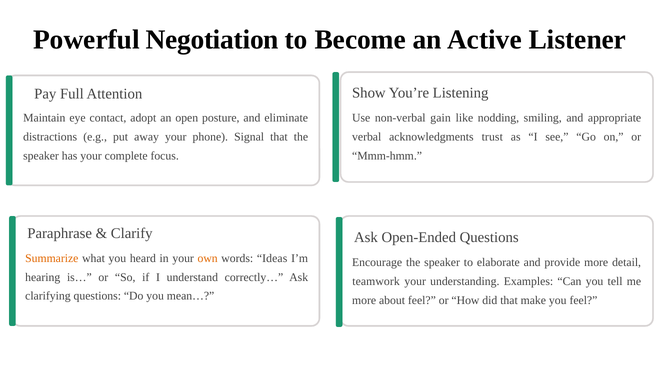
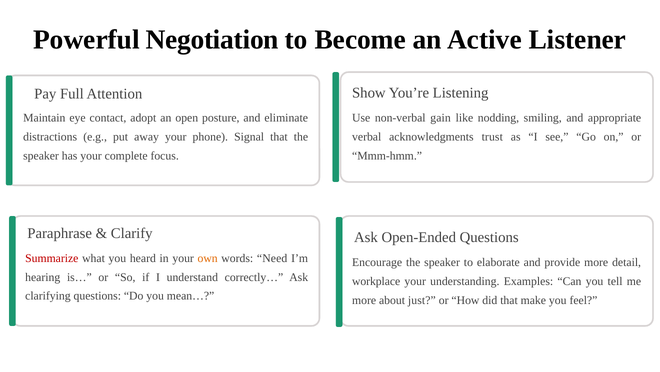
Summarize colour: orange -> red
Ideas: Ideas -> Need
teamwork: teamwork -> workplace
about feel: feel -> just
